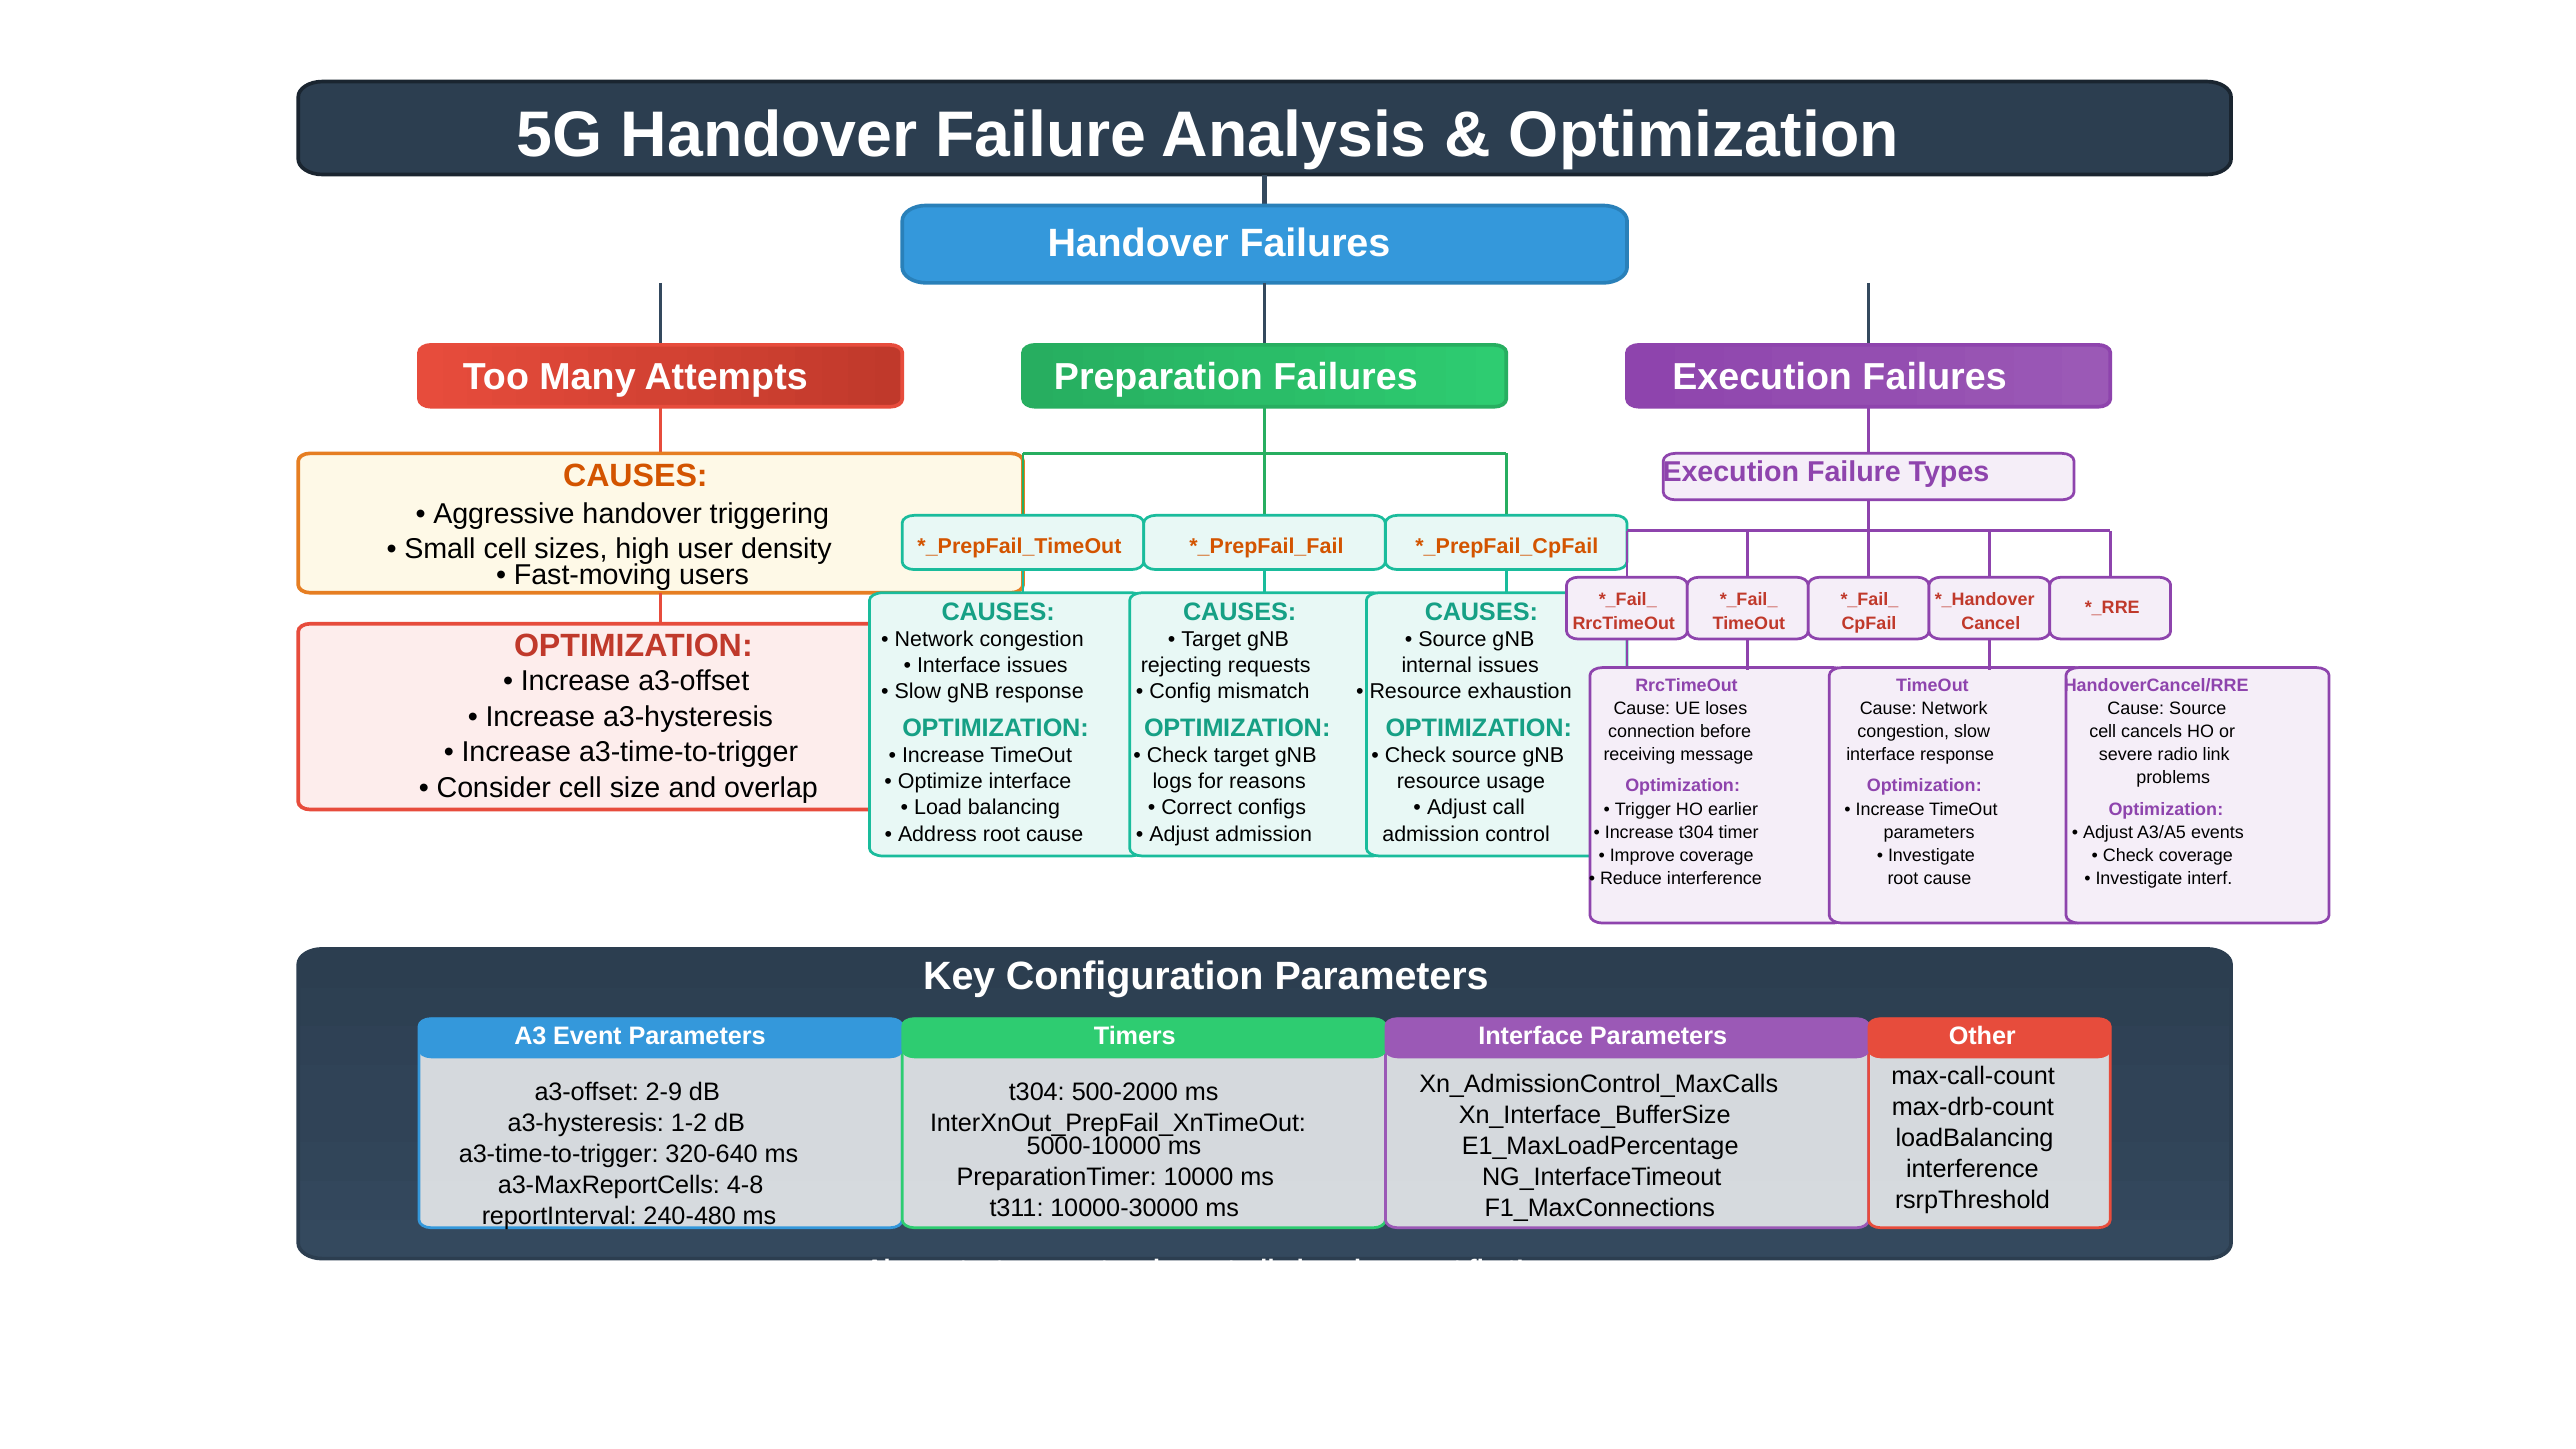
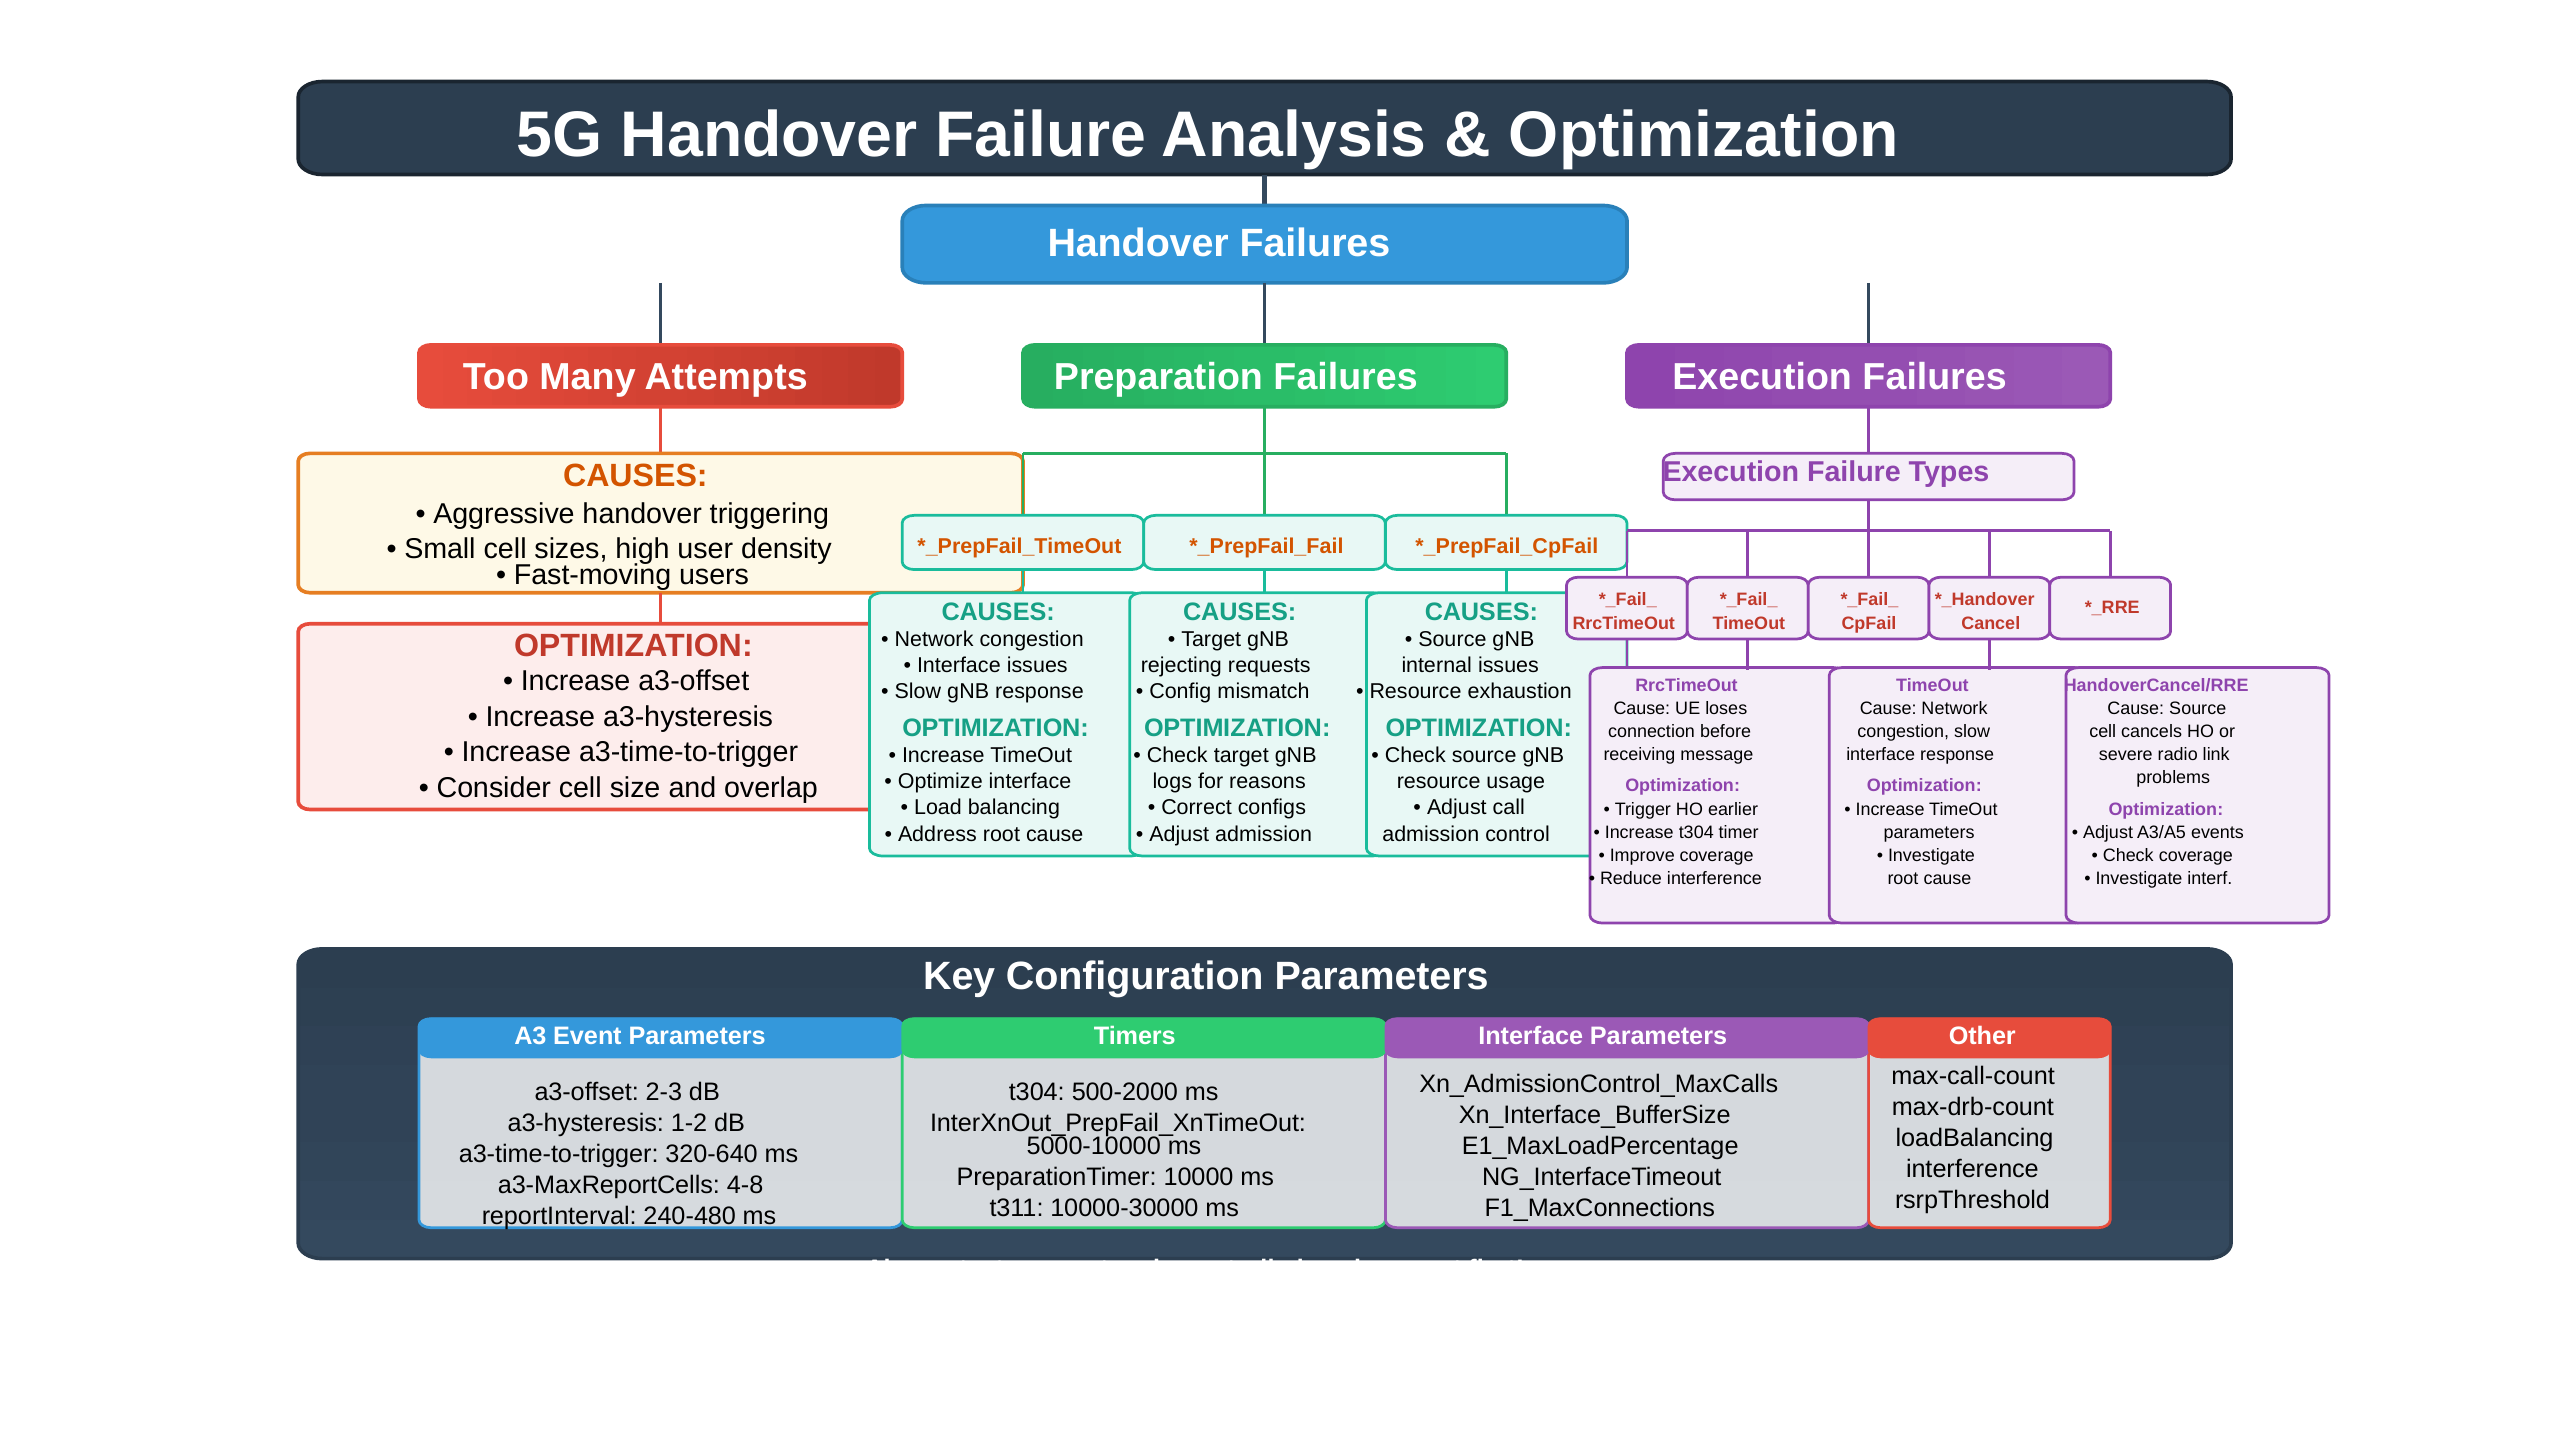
2-9: 2-9 -> 2-3
